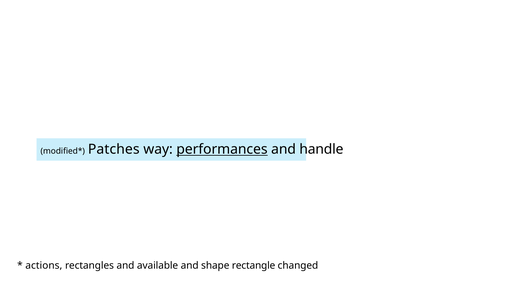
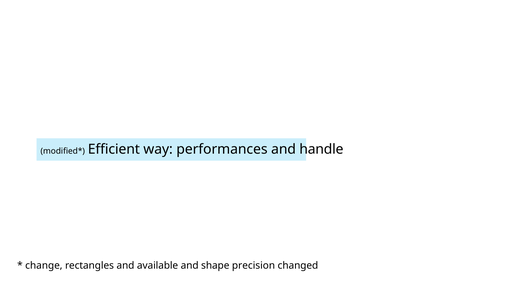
Patches: Patches -> Efficient
performances underline: present -> none
actions: actions -> change
rectangle: rectangle -> precision
